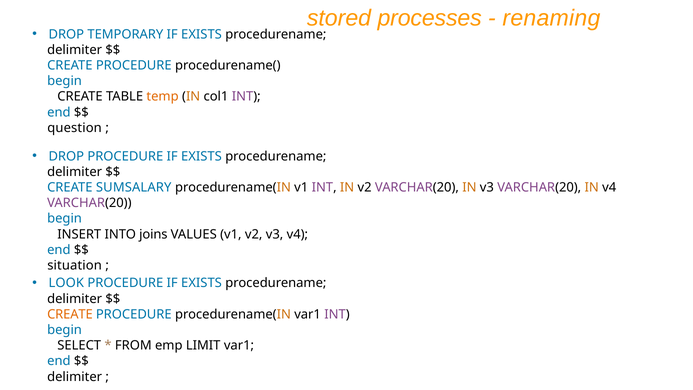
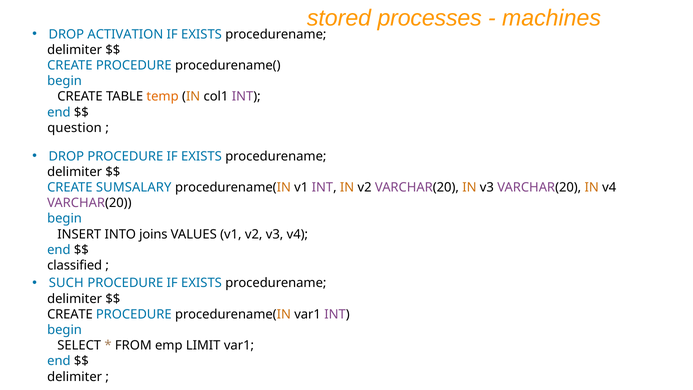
renaming: renaming -> machines
TEMPORARY: TEMPORARY -> ACTIVATION
situation: situation -> classified
LOOK: LOOK -> SUCH
CREATE at (70, 314) colour: orange -> black
